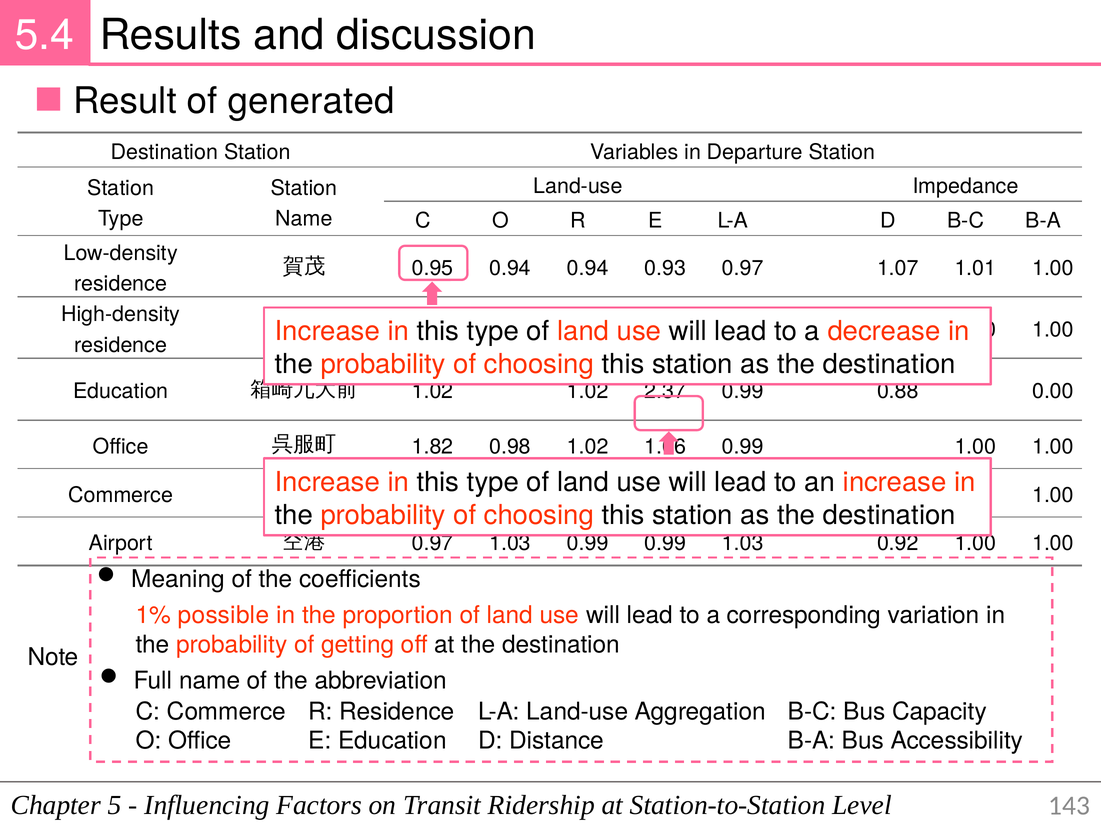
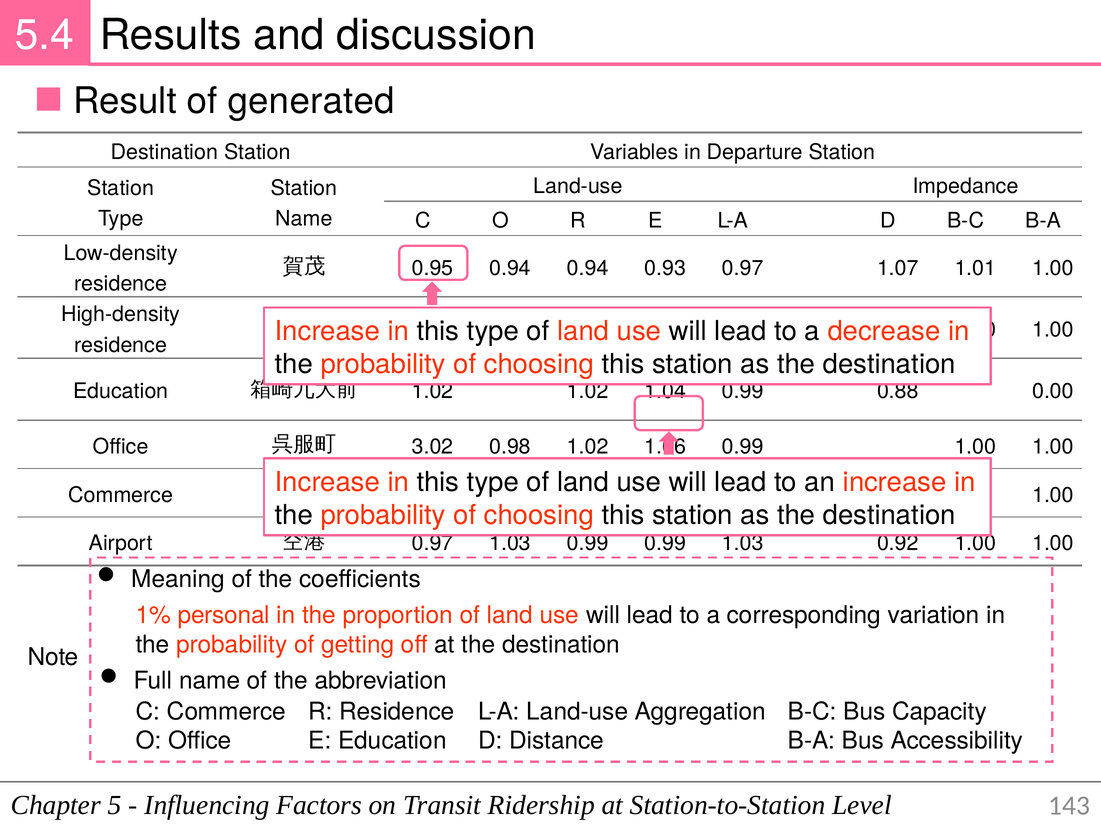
2.37: 2.37 -> 1.04
1.82: 1.82 -> 3.02
possible: possible -> personal
